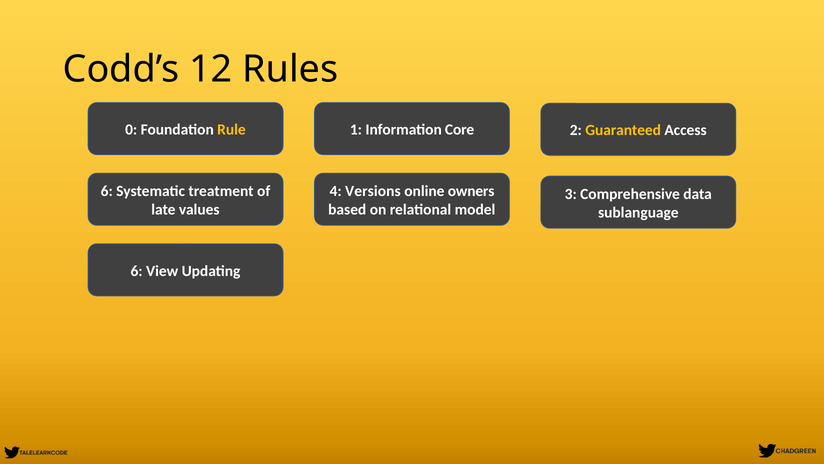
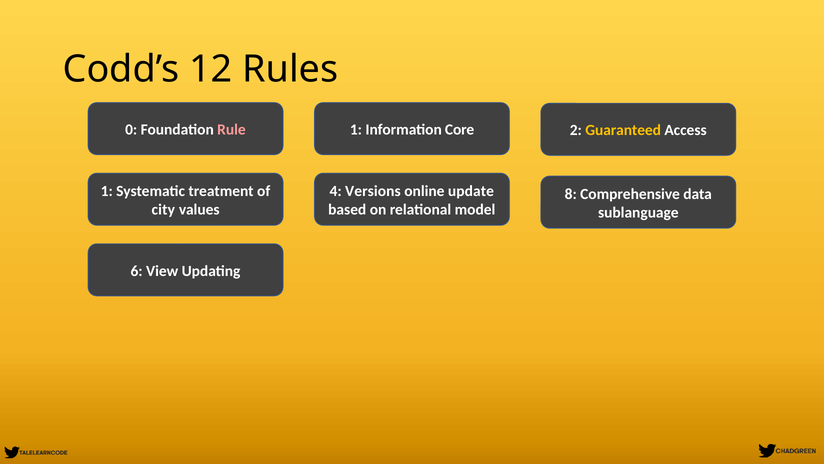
Rule colour: yellow -> pink
6 at (107, 191): 6 -> 1
owners: owners -> update
3: 3 -> 8
late: late -> city
